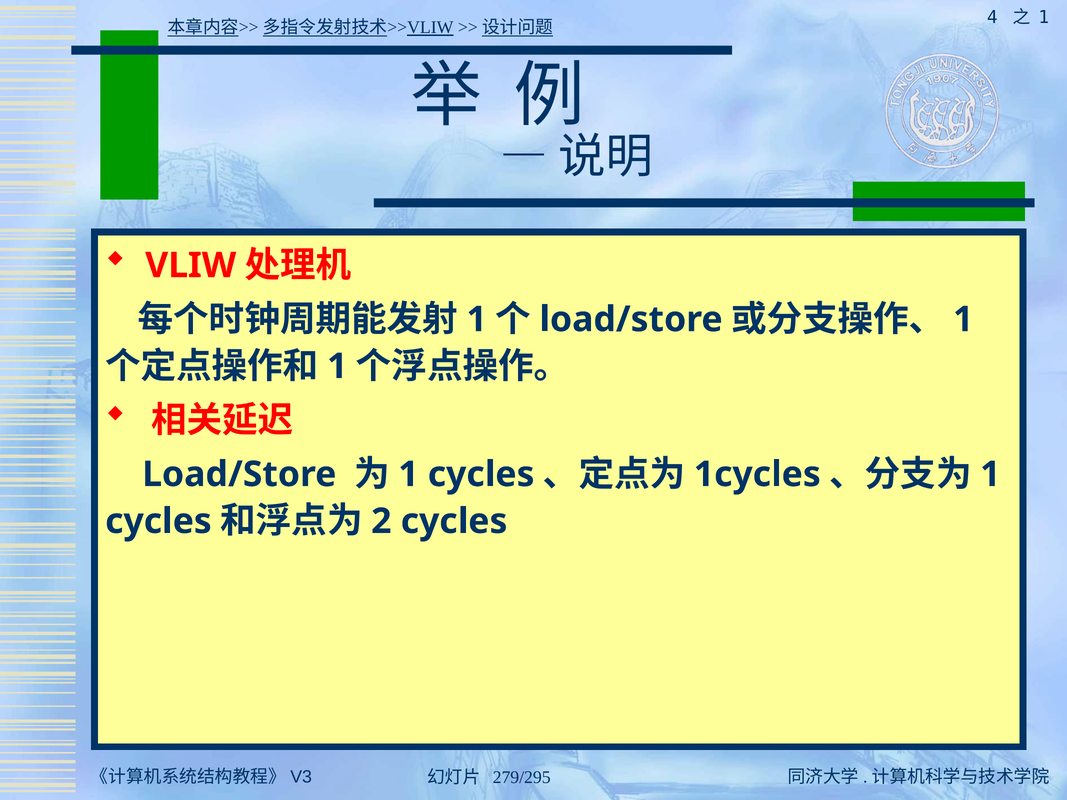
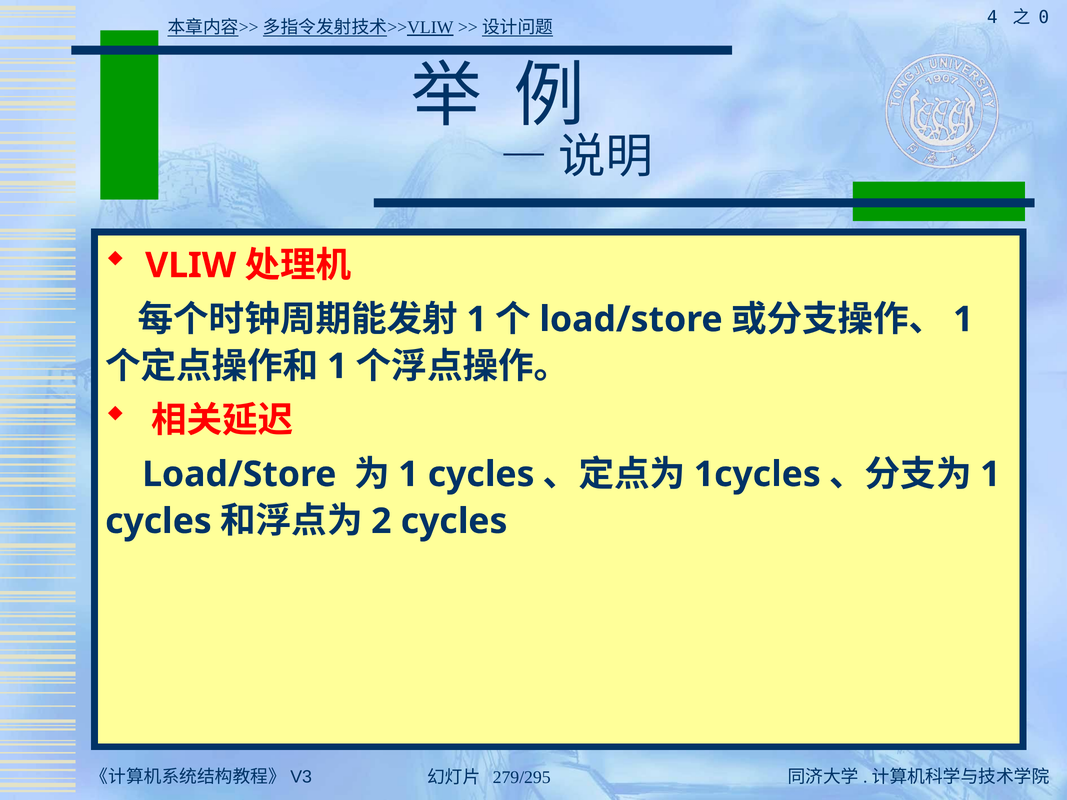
1 at (1044, 17): 1 -> 0
